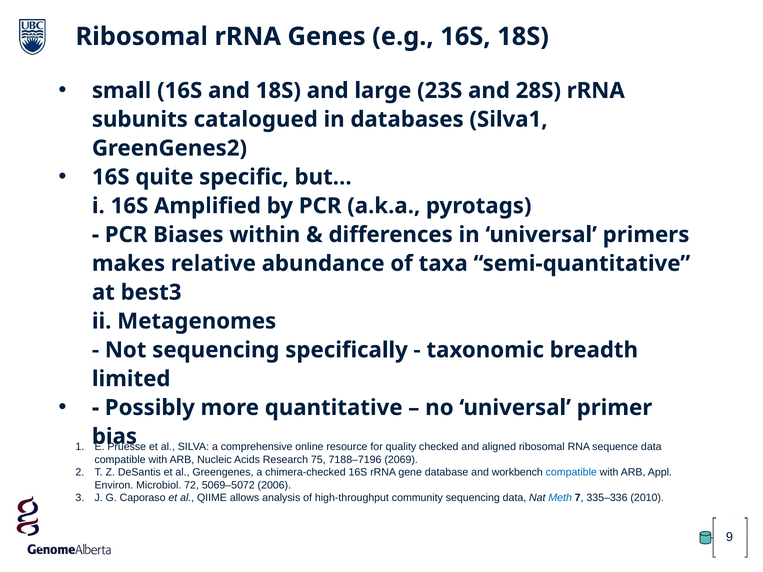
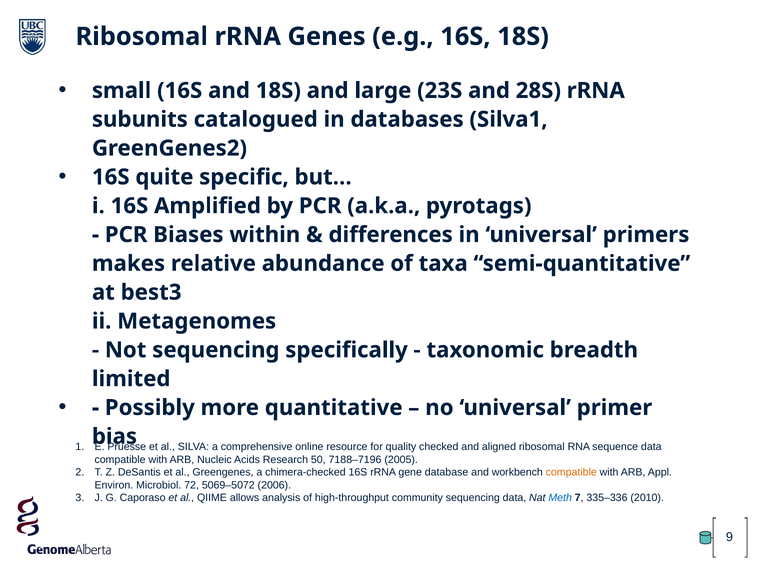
75: 75 -> 50
2069: 2069 -> 2005
compatible at (571, 473) colour: blue -> orange
